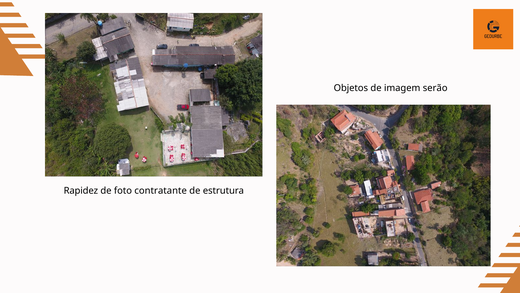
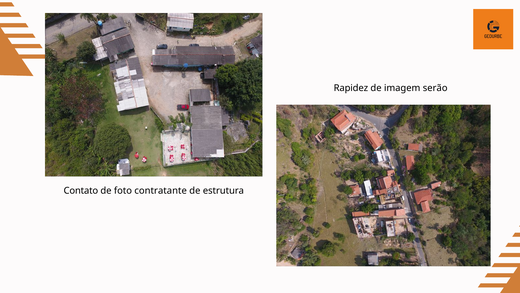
Objetos: Objetos -> Rapidez
Rapidez: Rapidez -> Contato
